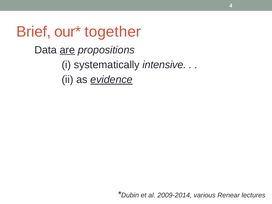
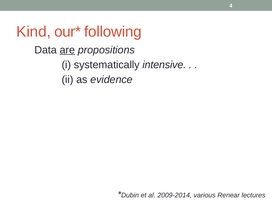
Brief: Brief -> Kind
together: together -> following
evidence underline: present -> none
